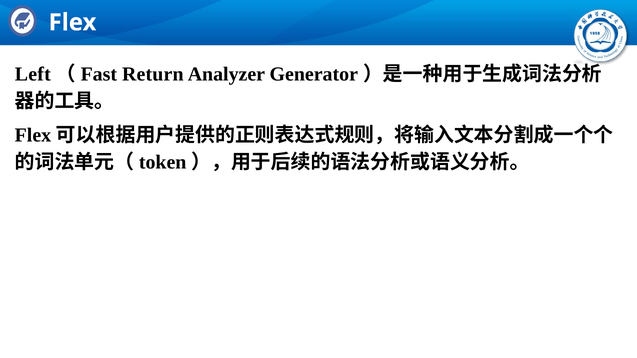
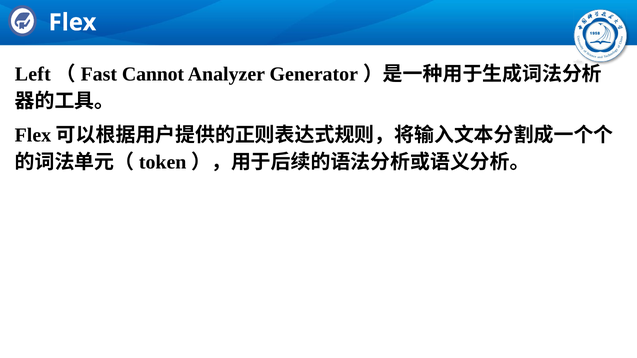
Return: Return -> Cannot
